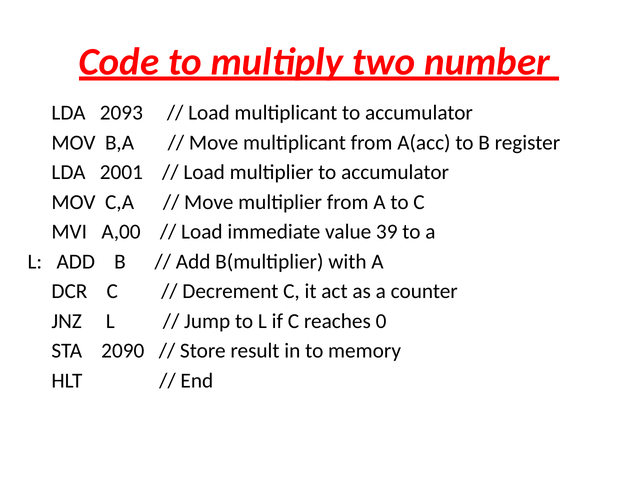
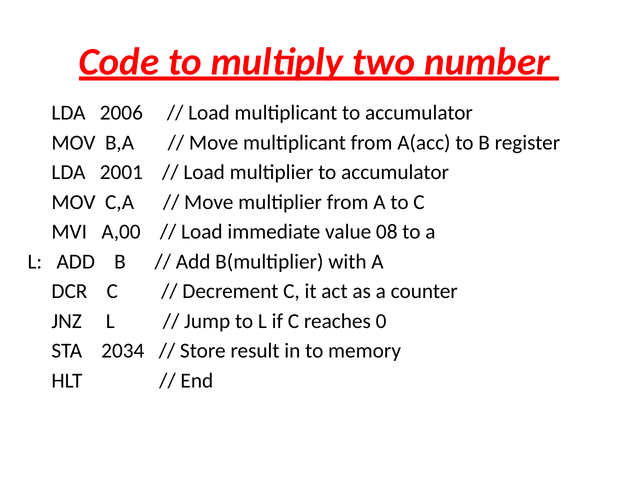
2093: 2093 -> 2006
39: 39 -> 08
2090: 2090 -> 2034
